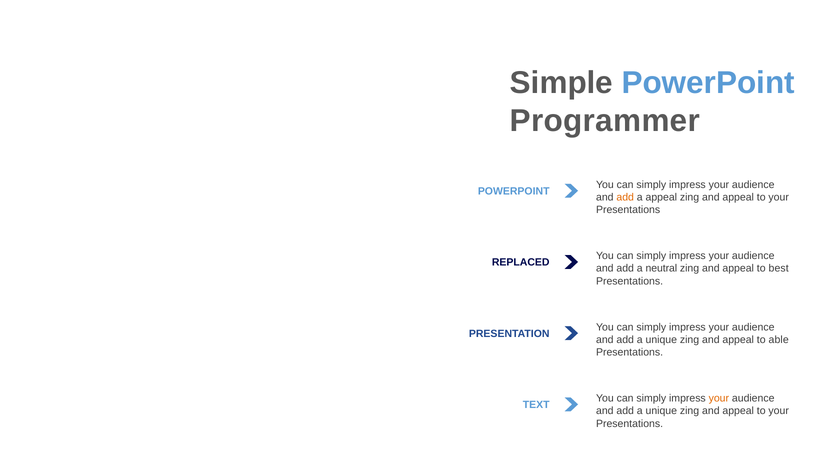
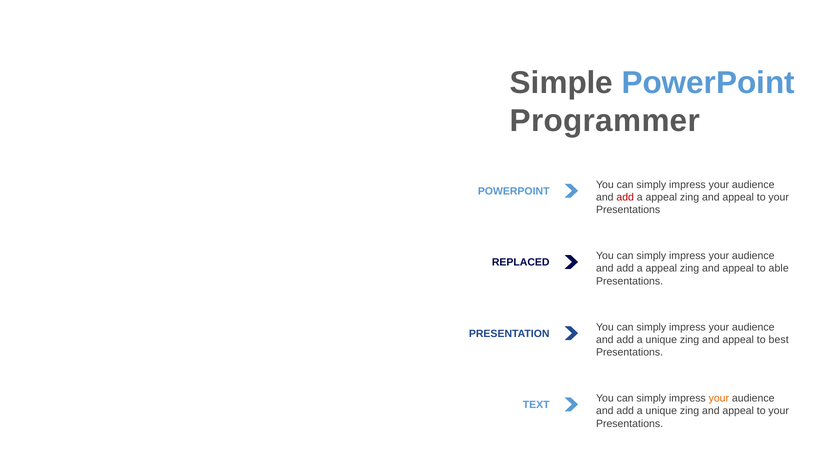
add at (625, 197) colour: orange -> red
neutral at (661, 268): neutral -> appeal
best: best -> able
able: able -> best
